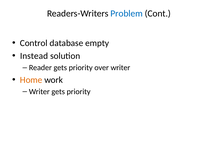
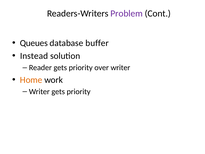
Problem colour: blue -> purple
Control: Control -> Queues
empty: empty -> buffer
